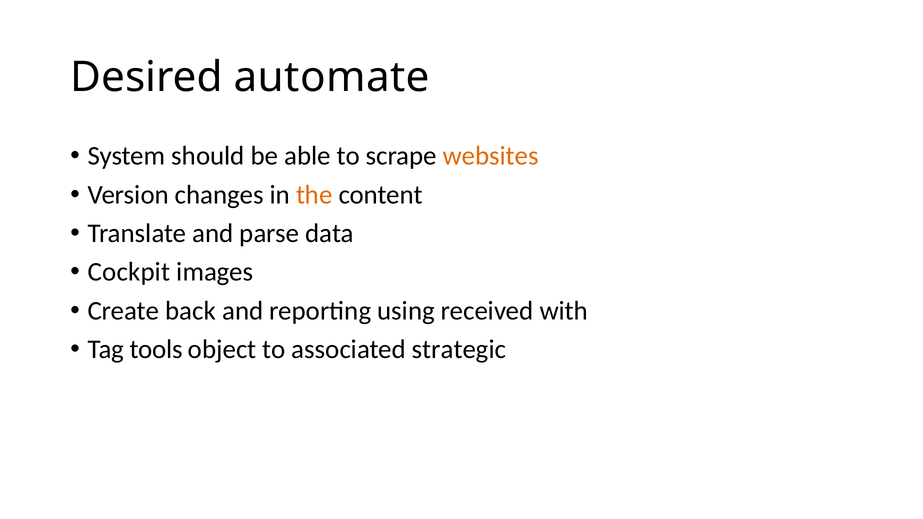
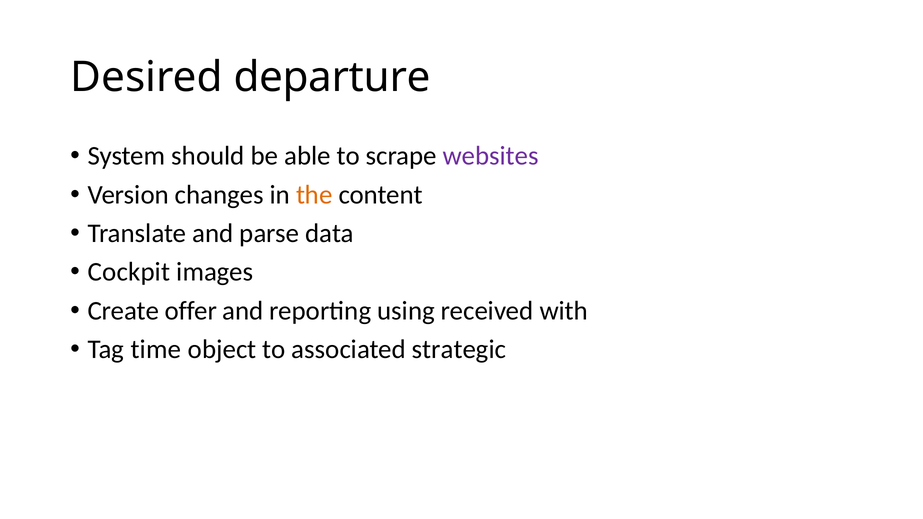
automate: automate -> departure
websites colour: orange -> purple
back: back -> offer
tools: tools -> time
